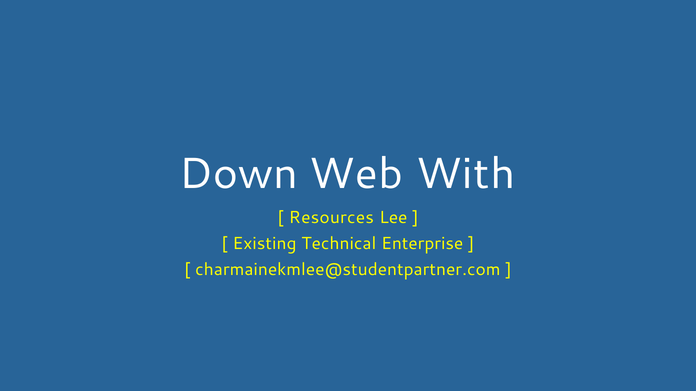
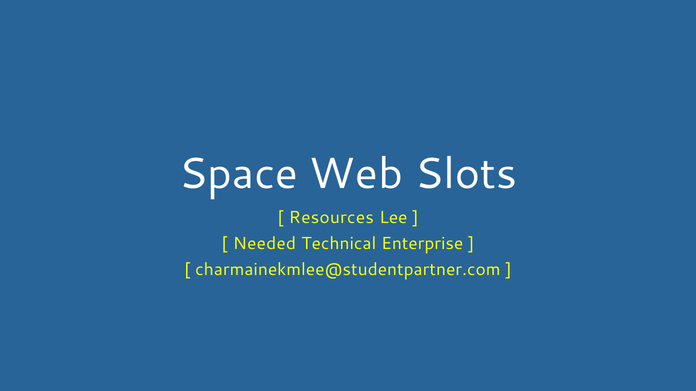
Down: Down -> Space
With: With -> Slots
Existing: Existing -> Needed
